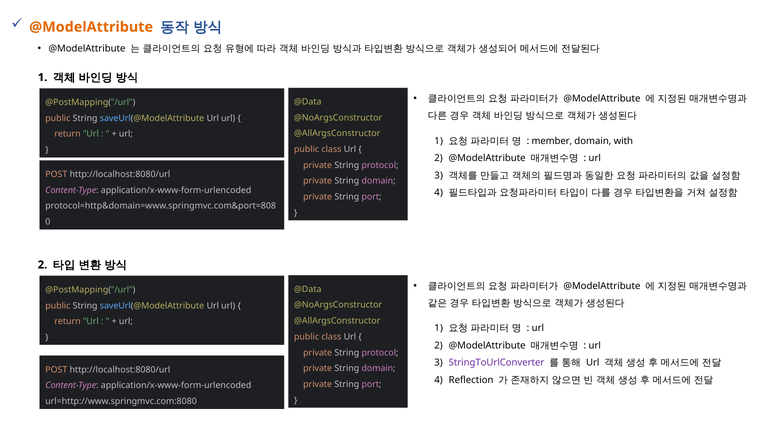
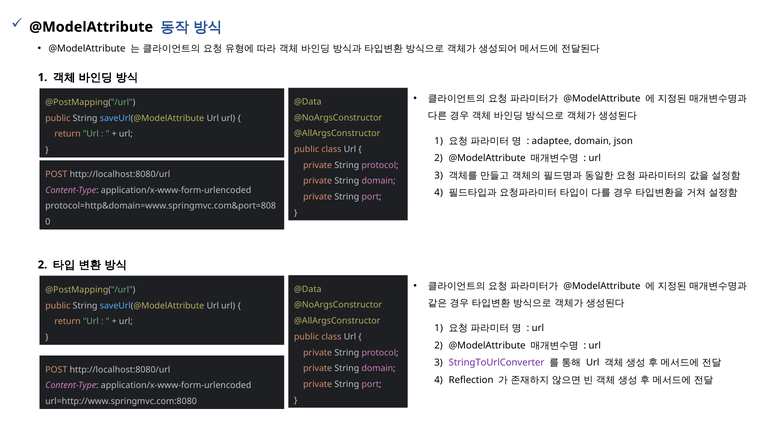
@ModelAttribute at (91, 27) colour: orange -> black
member: member -> adaptee
with: with -> json
